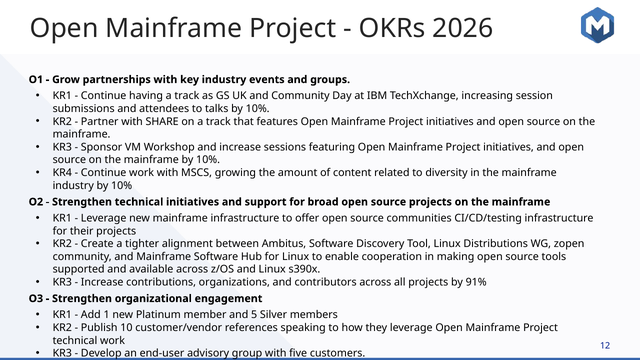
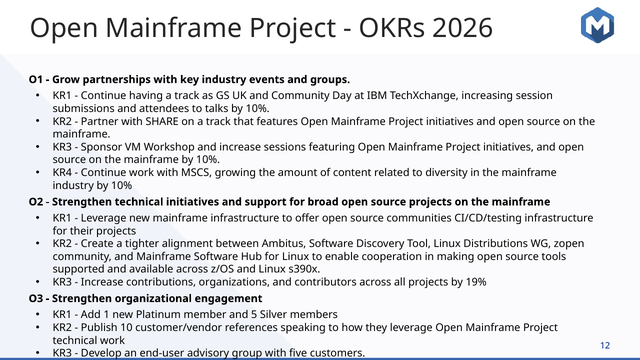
91%: 91% -> 19%
